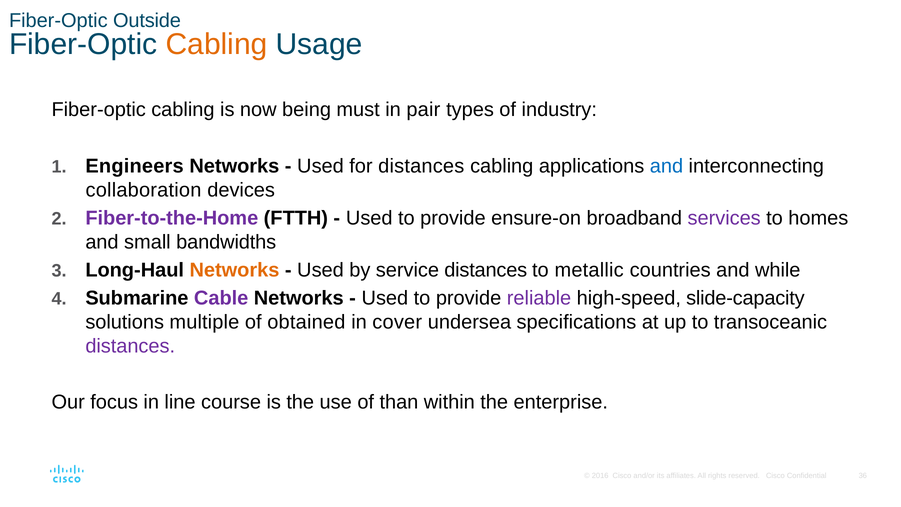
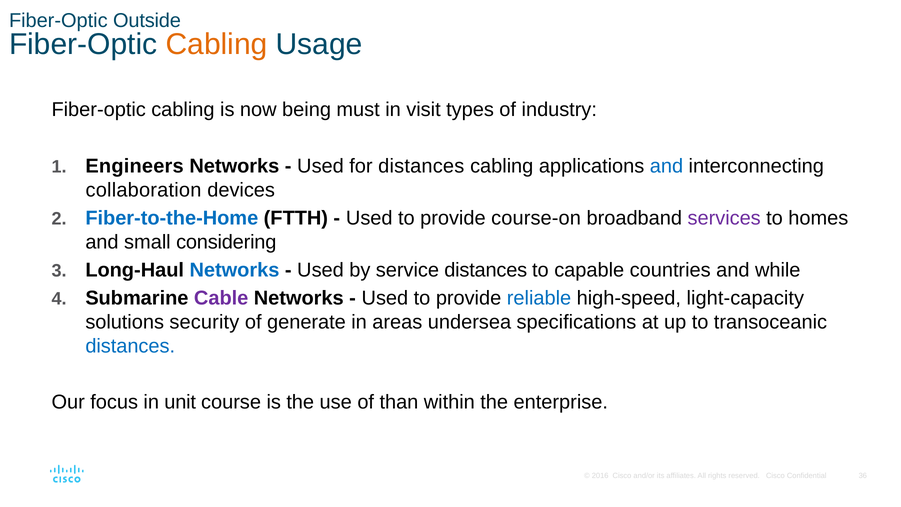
pair: pair -> visit
Fiber-to-the-Home colour: purple -> blue
ensure-on: ensure-on -> course-on
bandwidths: bandwidths -> considering
Networks at (234, 270) colour: orange -> blue
metallic: metallic -> capable
reliable colour: purple -> blue
slide-capacity: slide-capacity -> light-capacity
multiple: multiple -> security
obtained: obtained -> generate
cover: cover -> areas
distances at (130, 346) colour: purple -> blue
line: line -> unit
